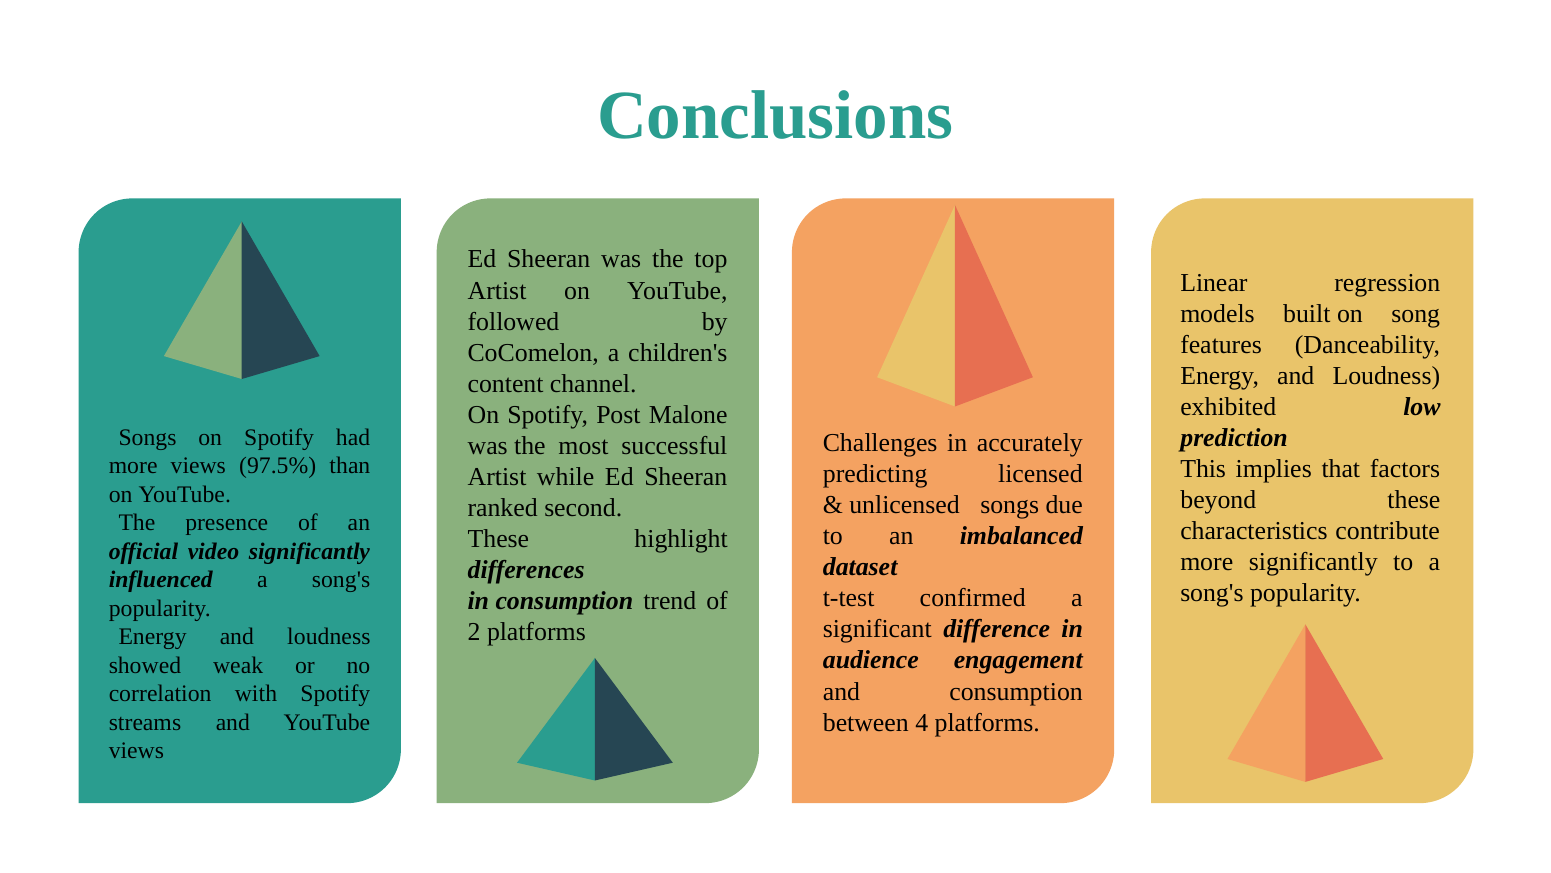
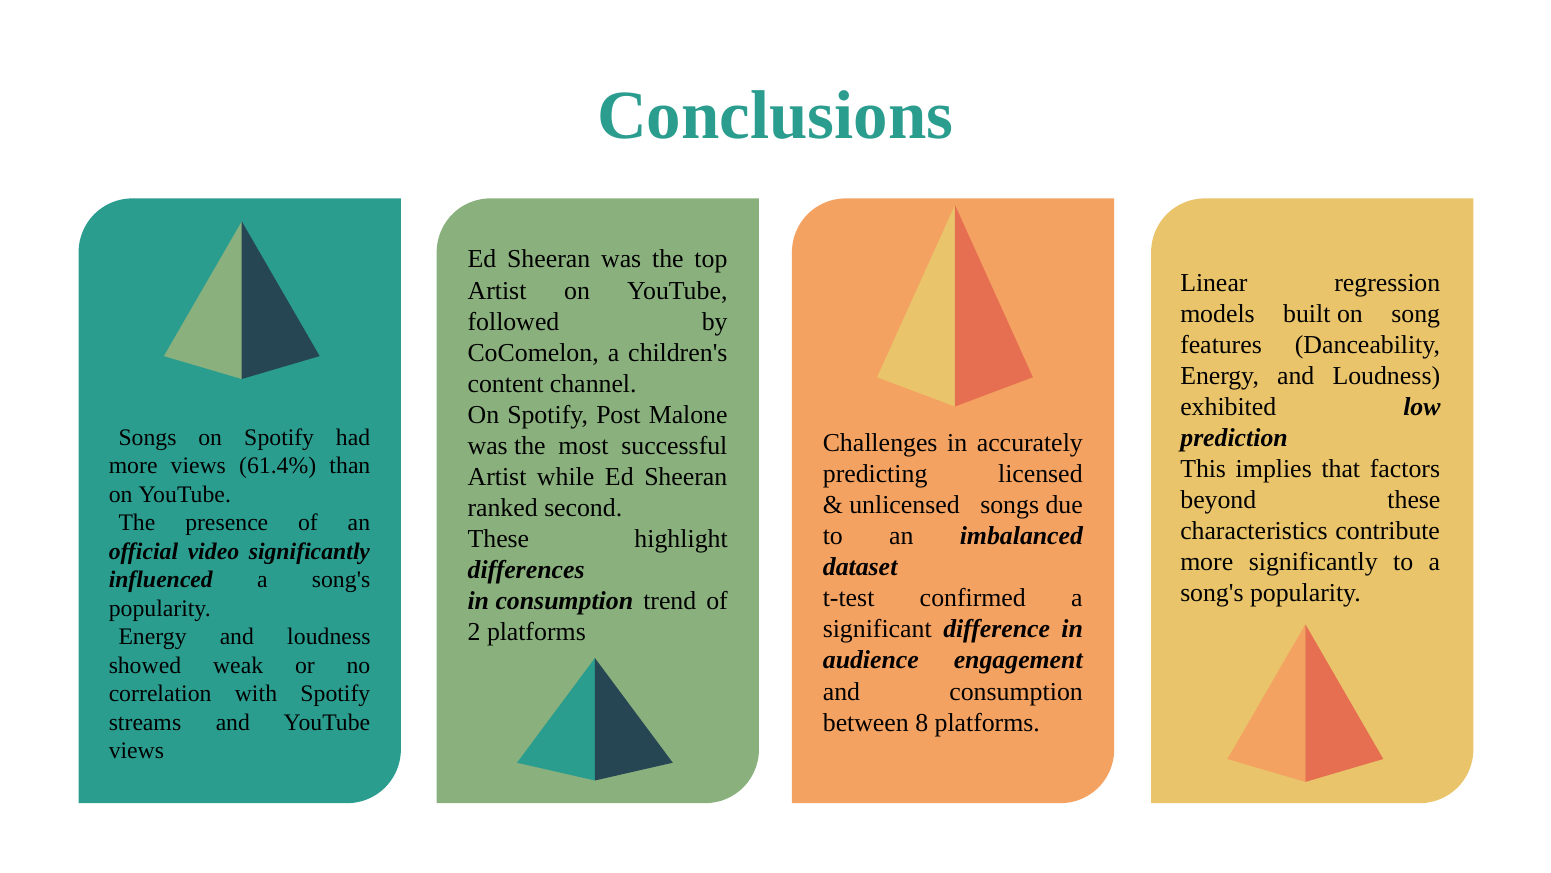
97.5%: 97.5% -> 61.4%
4: 4 -> 8
